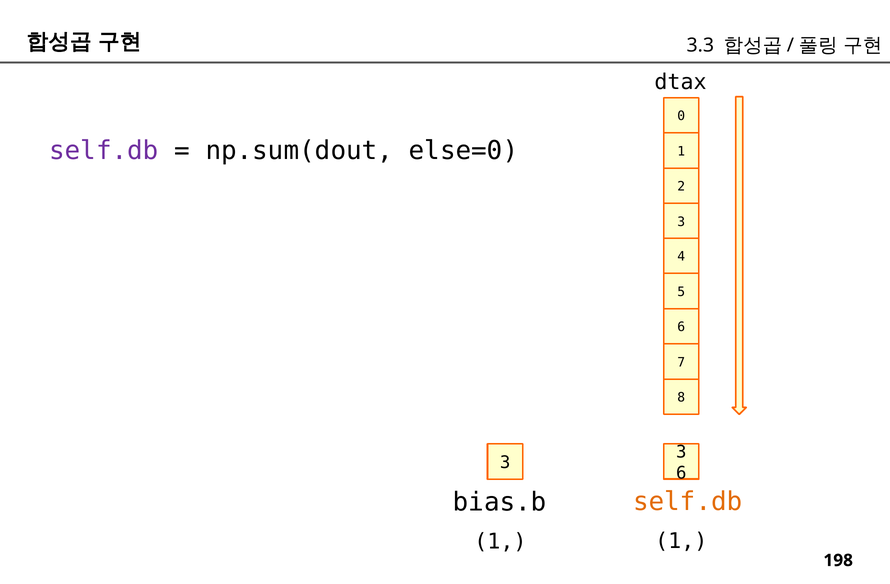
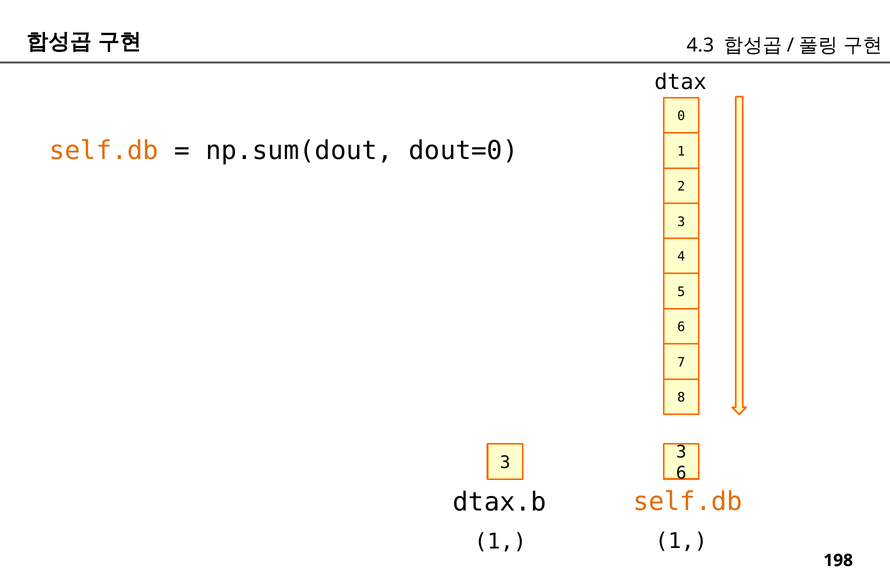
3.3: 3.3 -> 4.3
self.db at (104, 151) colour: purple -> orange
else=0: else=0 -> dout=0
bias.b: bias.b -> dtax.b
